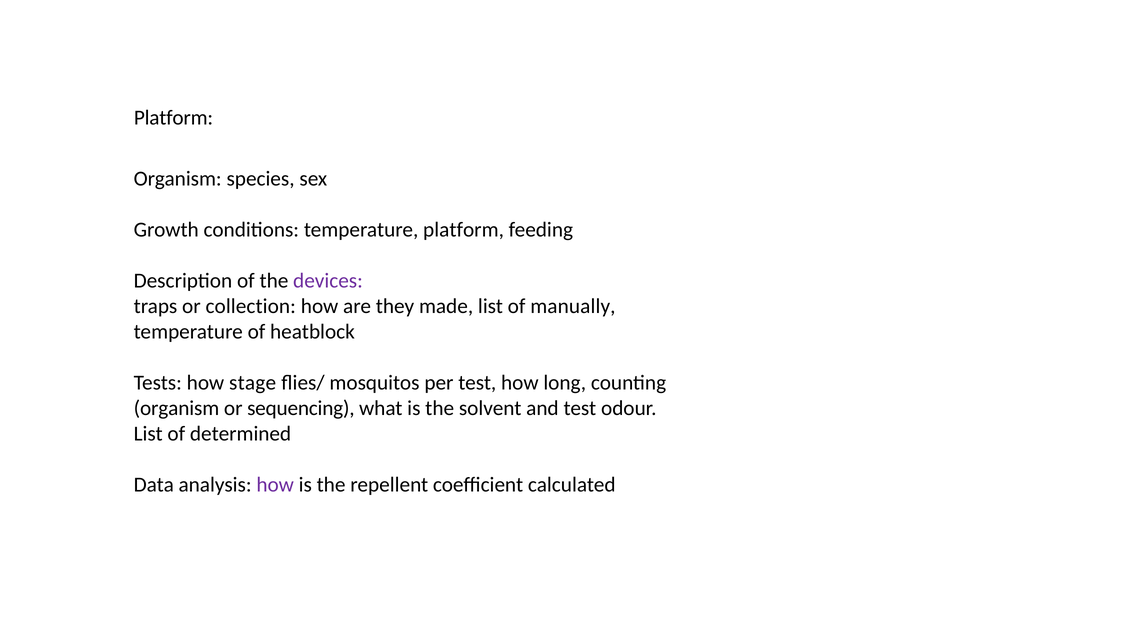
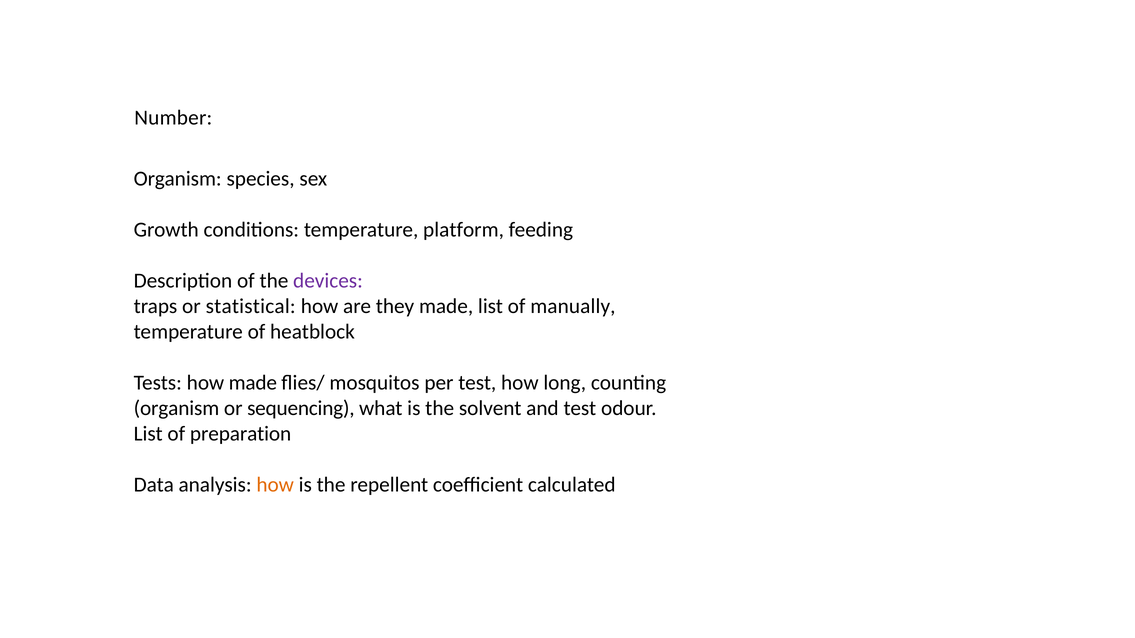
Platform at (174, 118): Platform -> Number
collection: collection -> statistical
how stage: stage -> made
determined: determined -> preparation
how at (275, 485) colour: purple -> orange
